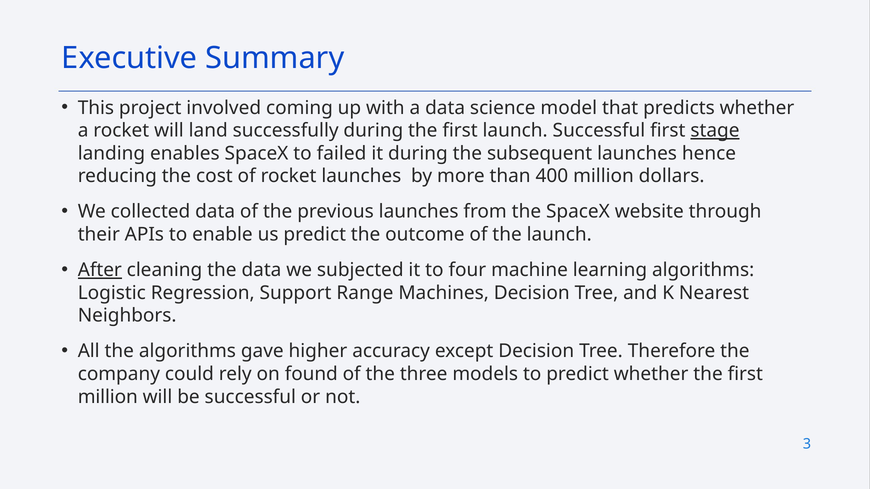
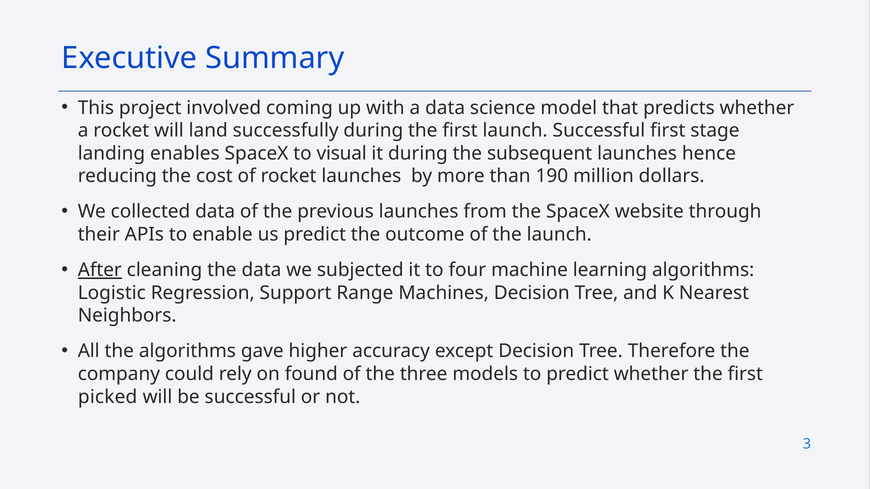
stage underline: present -> none
failed: failed -> visual
400: 400 -> 190
million at (108, 397): million -> picked
